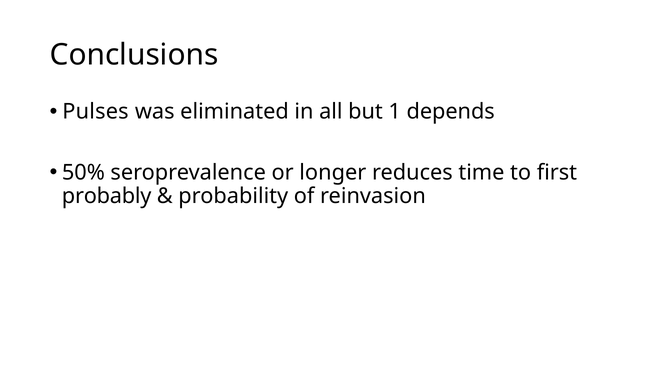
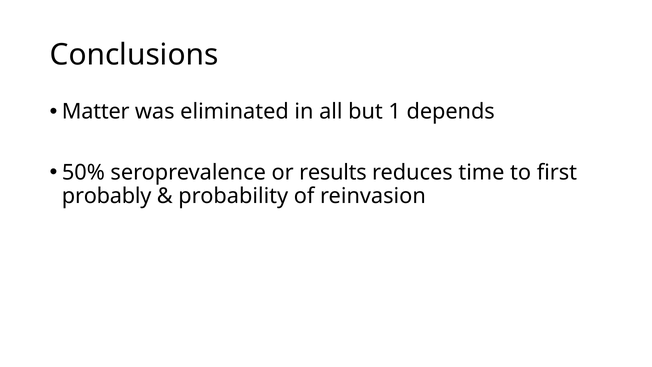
Pulses: Pulses -> Matter
longer: longer -> results
